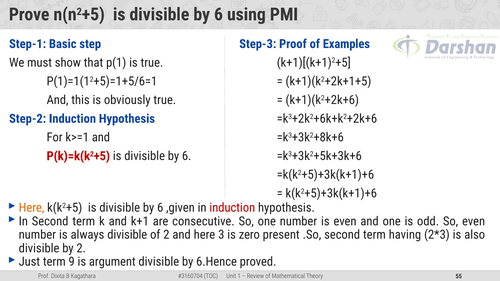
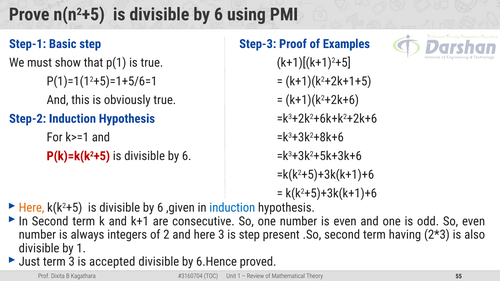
induction at (232, 208) colour: red -> blue
always divisible: divisible -> integers
is zero: zero -> step
by 2: 2 -> 1
term 9: 9 -> 3
argument: argument -> accepted
